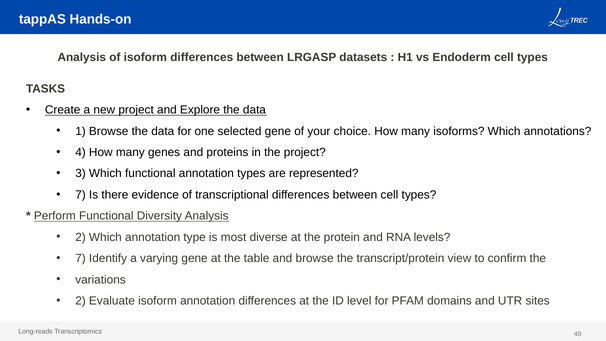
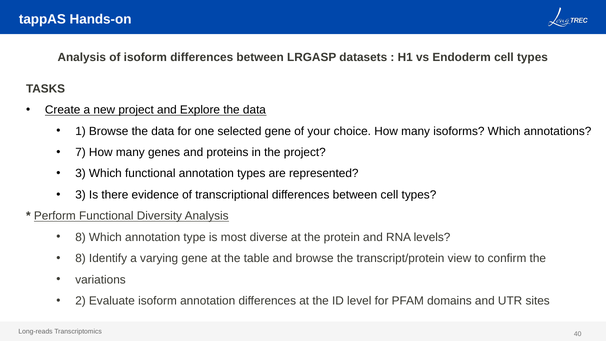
4: 4 -> 7
7 at (81, 195): 7 -> 3
2 at (81, 237): 2 -> 8
7 at (81, 258): 7 -> 8
